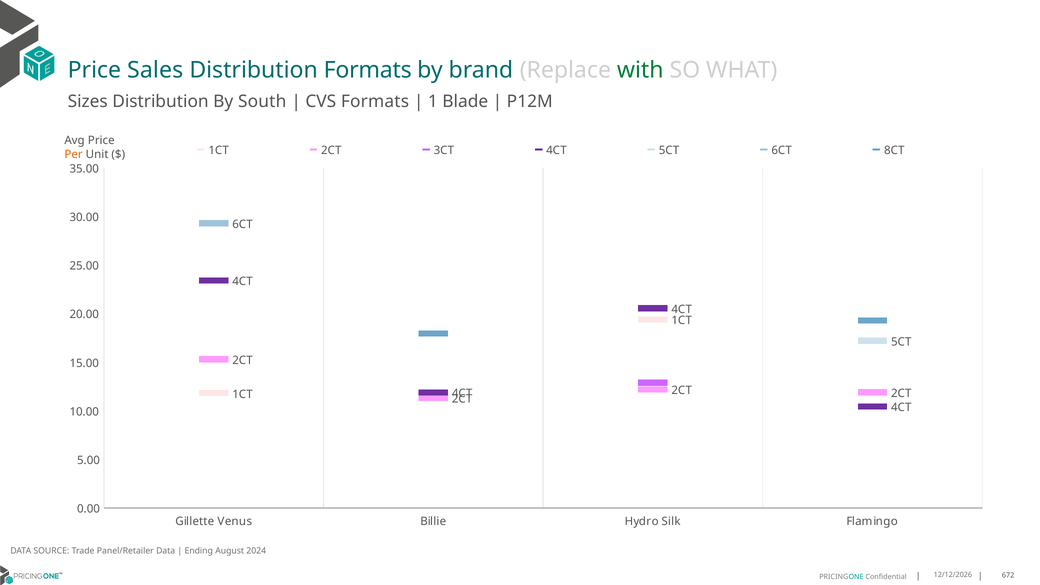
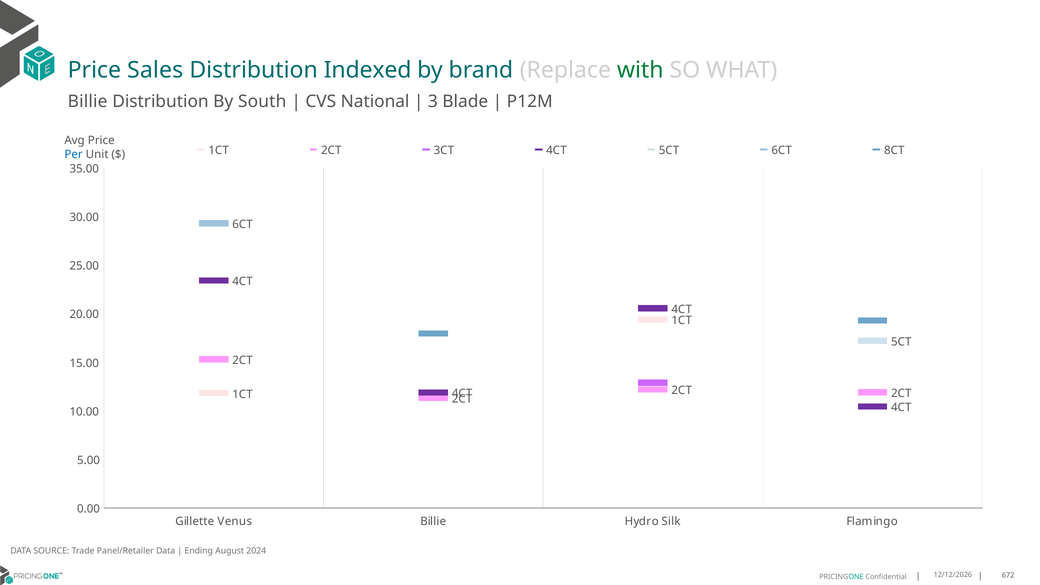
Distribution Formats: Formats -> Indexed
Sizes at (88, 101): Sizes -> Billie
CVS Formats: Formats -> National
1: 1 -> 3
Per colour: orange -> blue
